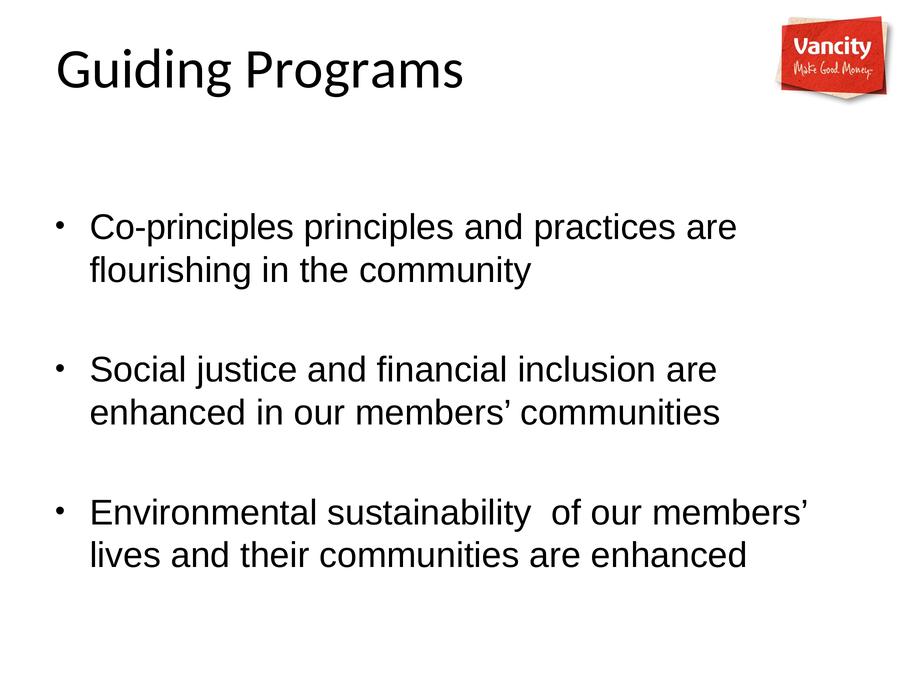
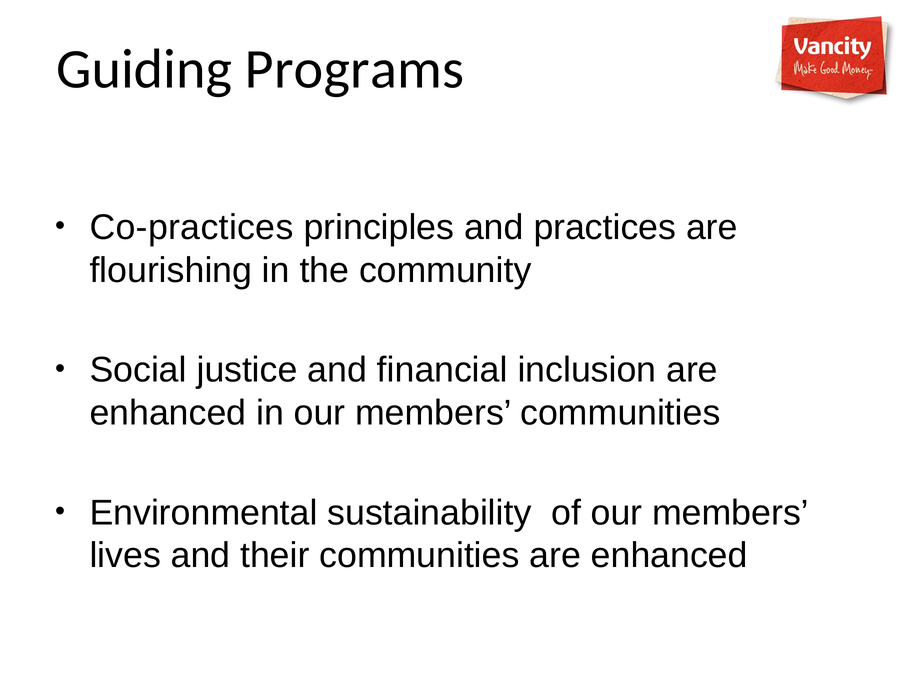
Co-principles: Co-principles -> Co-practices
